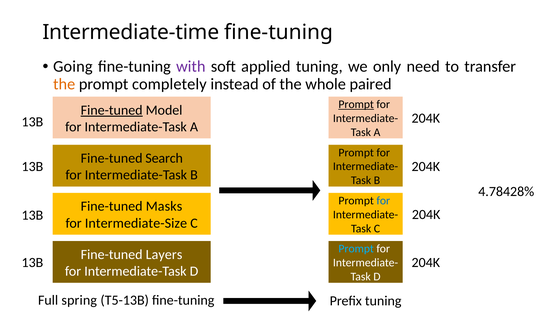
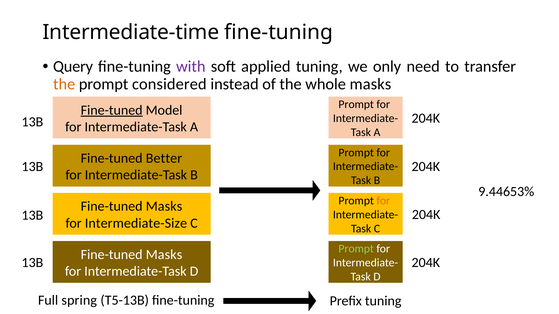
Going: Going -> Query
completely: completely -> considered
whole paired: paired -> masks
Prompt at (356, 104) underline: present -> none
Search: Search -> Better
4.78428%: 4.78428% -> 9.44653%
for at (383, 201) colour: blue -> orange
Prompt at (356, 249) colour: light blue -> light green
Layers at (164, 255): Layers -> Masks
